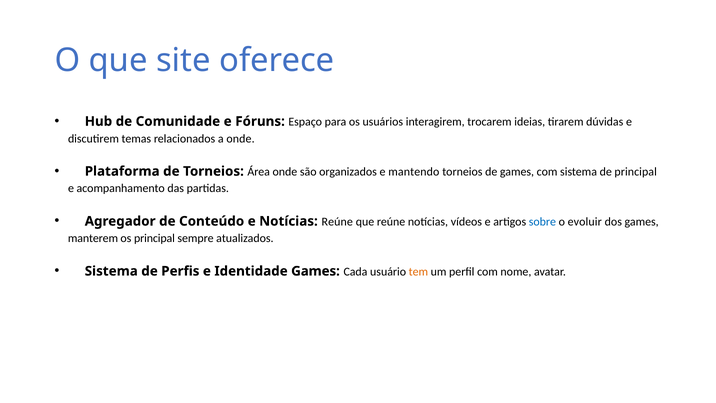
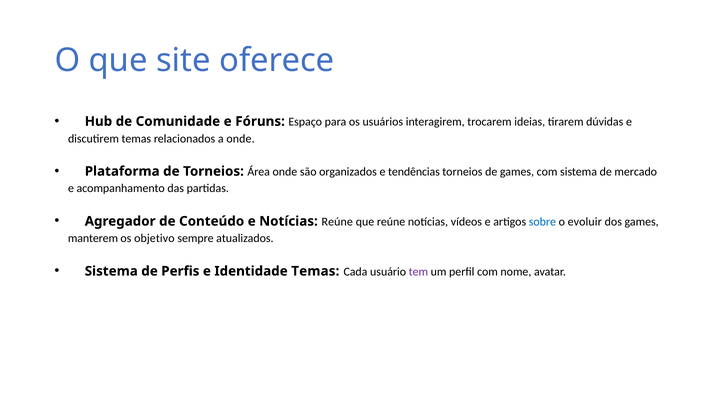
mantendo: mantendo -> tendências
de principal: principal -> mercado
os principal: principal -> objetivo
Identidade Games: Games -> Temas
tem colour: orange -> purple
